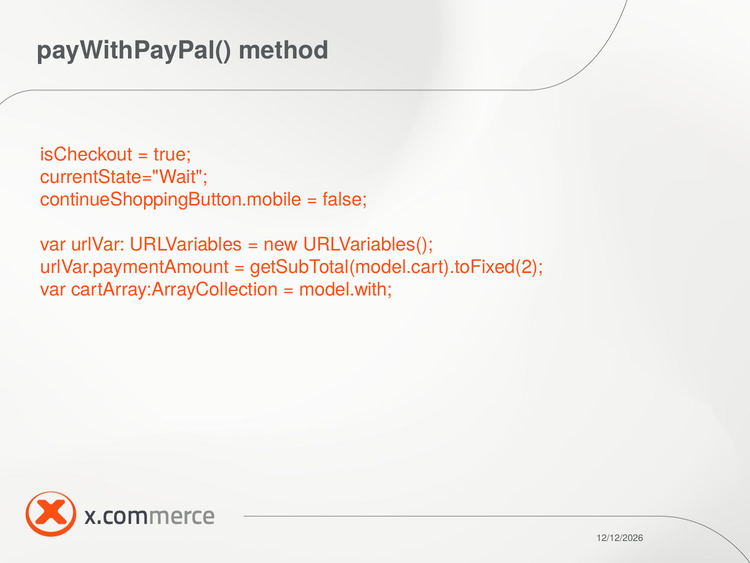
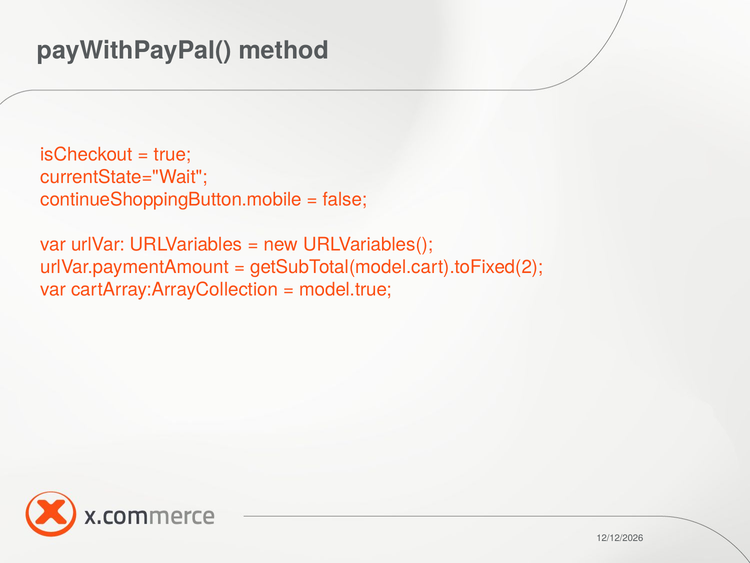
model.with: model.with -> model.true
